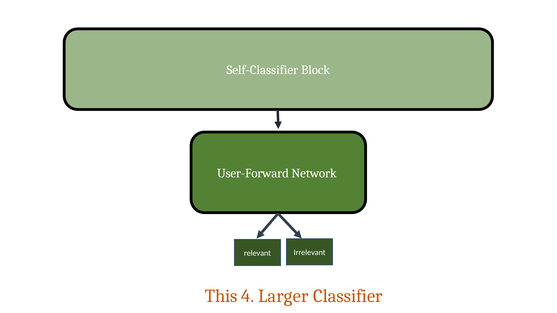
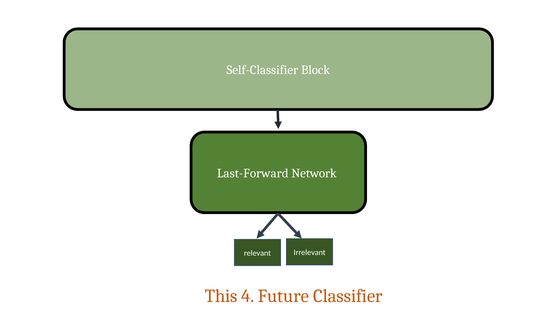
User-Forward: User-Forward -> Last-Forward
Larger: Larger -> Future
